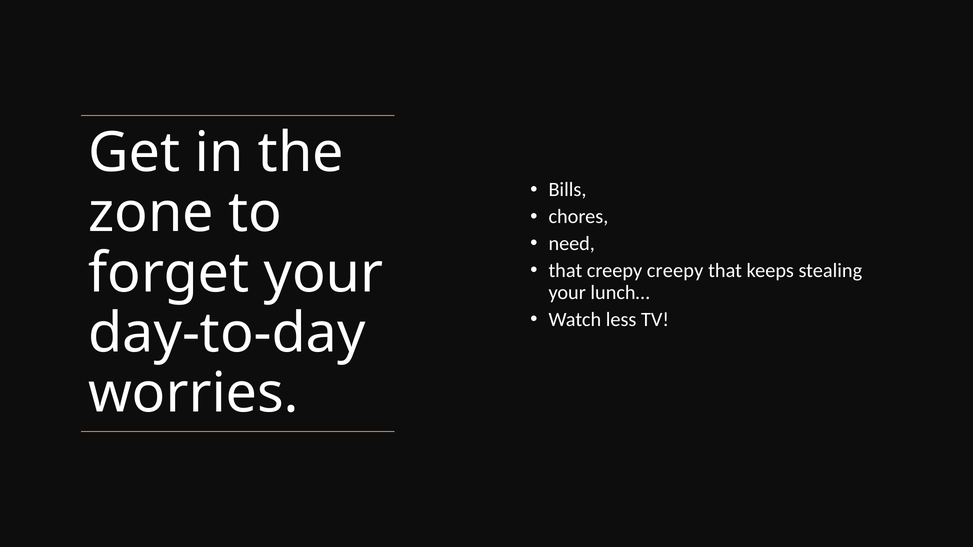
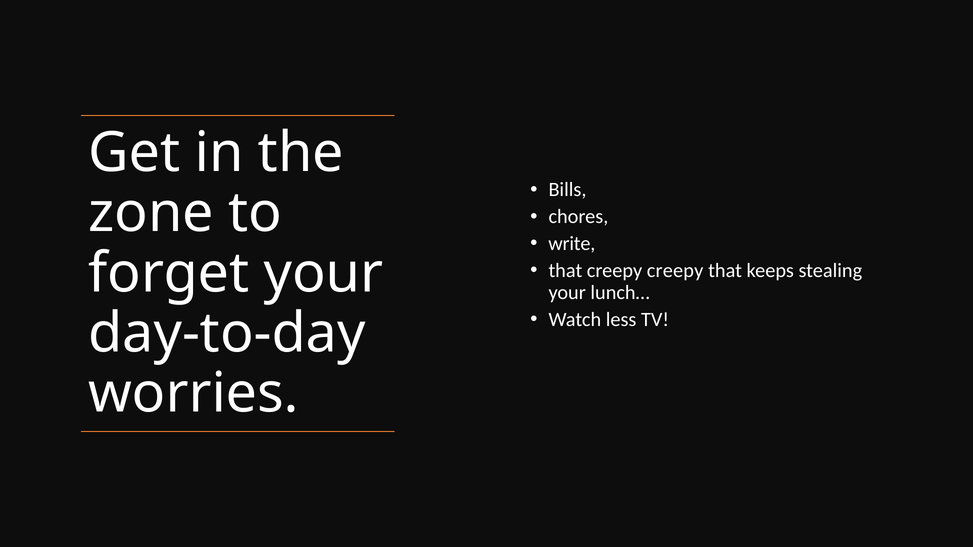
need: need -> write
